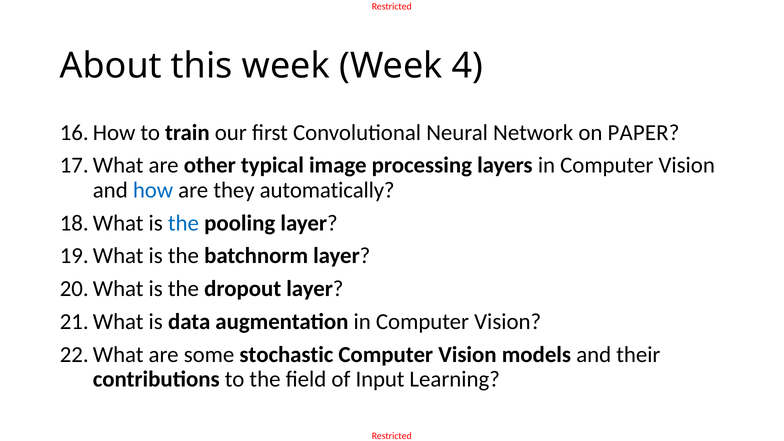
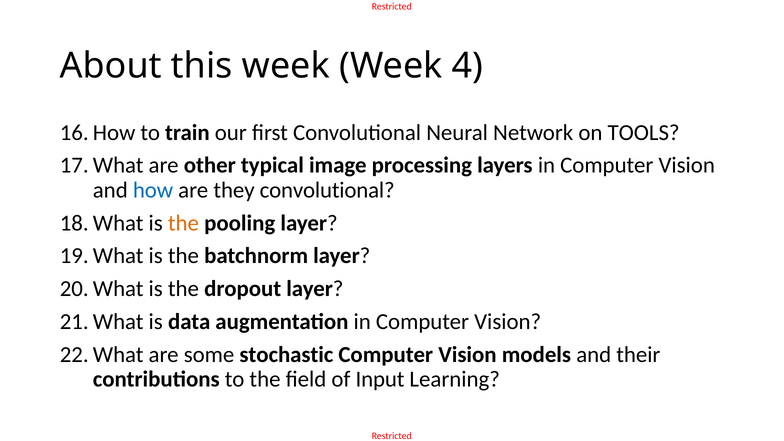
PAPER: PAPER -> TOOLS
they automatically: automatically -> convolutional
the at (183, 223) colour: blue -> orange
